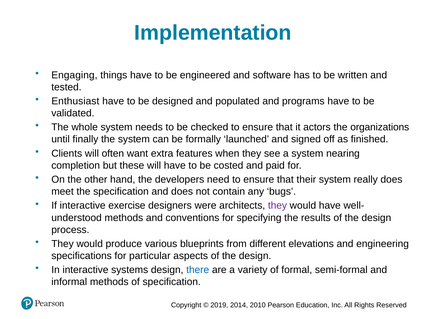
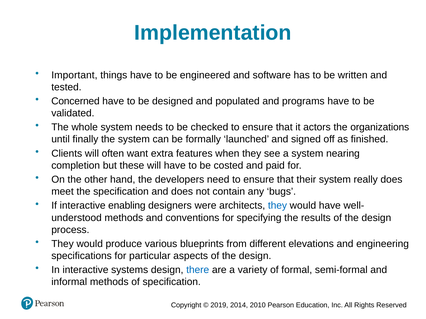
Engaging: Engaging -> Important
Enthusiast: Enthusiast -> Concerned
exercise: exercise -> enabling
they at (277, 206) colour: purple -> blue
